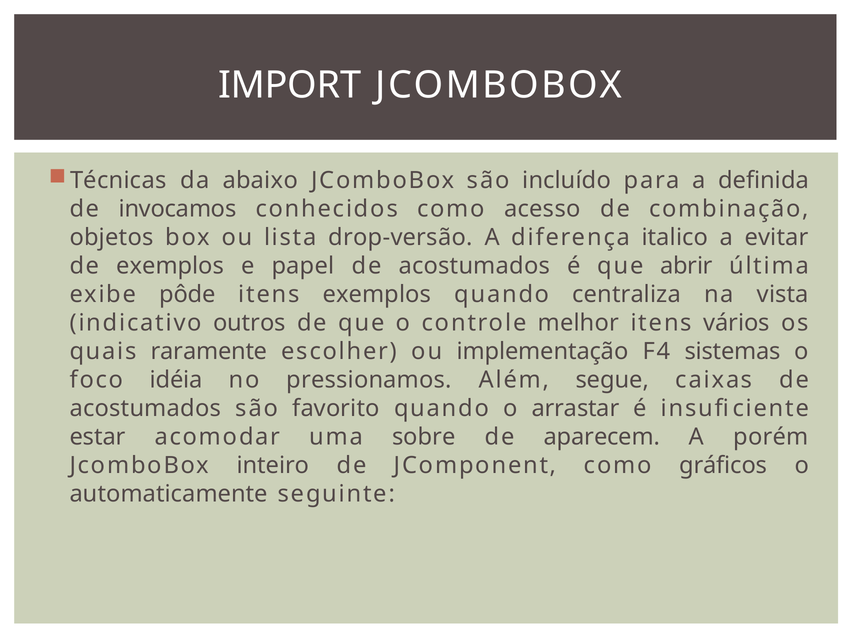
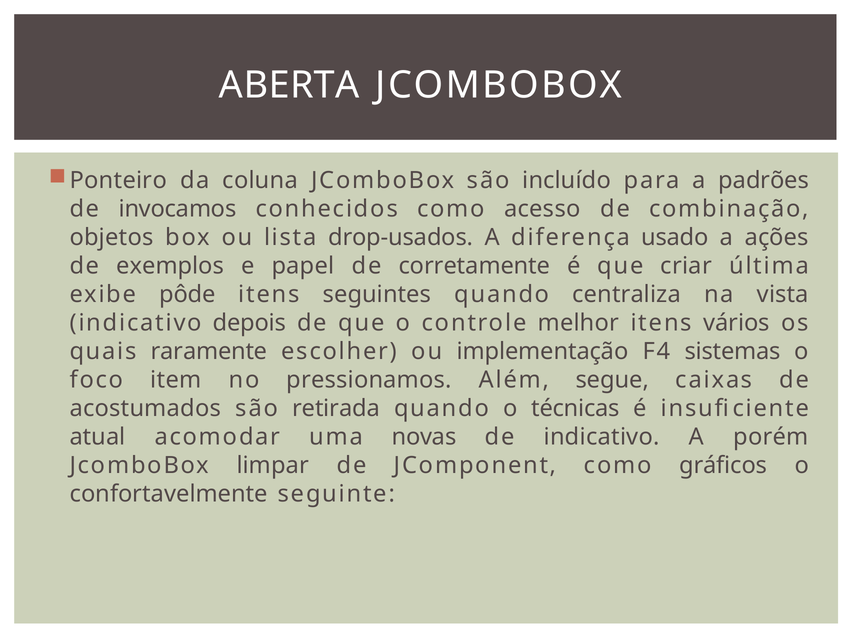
IMPORT: IMPORT -> ABERTA
Técnicas: Técnicas -> Ponteiro
abaixo: abaixo -> coluna
definida: definida -> padrões
drop-versão: drop-versão -> drop-usados
italico: italico -> usado
evitar: evitar -> ações
acostumados at (474, 266): acostumados -> corretamente
abrir: abrir -> criar
itens exemplos: exemplos -> seguintes
outros: outros -> depois
idéia: idéia -> item
favorito: favorito -> retirada
arrastar: arrastar -> técnicas
estar: estar -> atual
sobre: sobre -> novas
de aparecem: aparecem -> indicativo
inteiro: inteiro -> limpar
automaticamente: automaticamente -> confortavelmente
